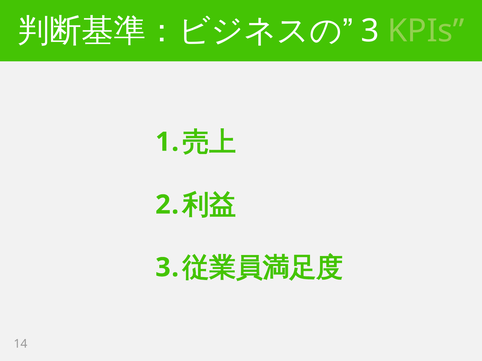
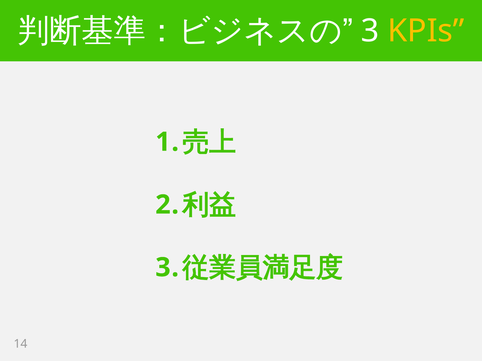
KPIs colour: light green -> yellow
